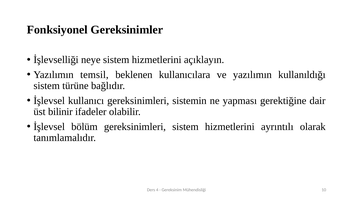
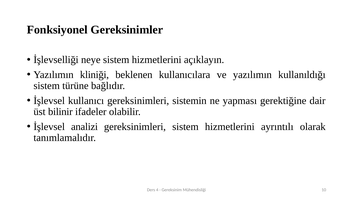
temsil: temsil -> kliniği
bölüm: bölüm -> analizi
